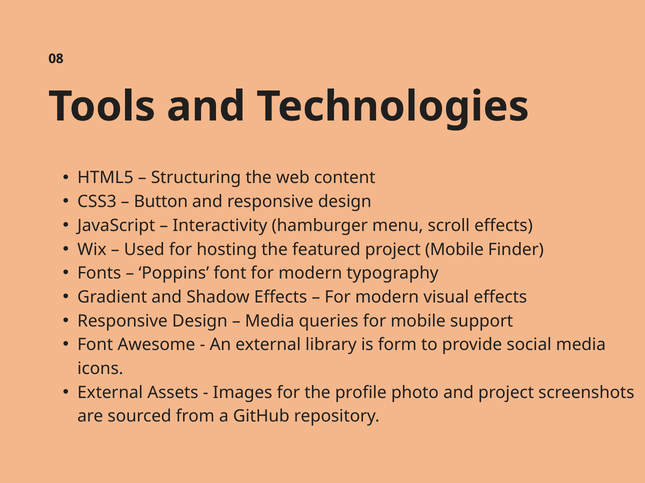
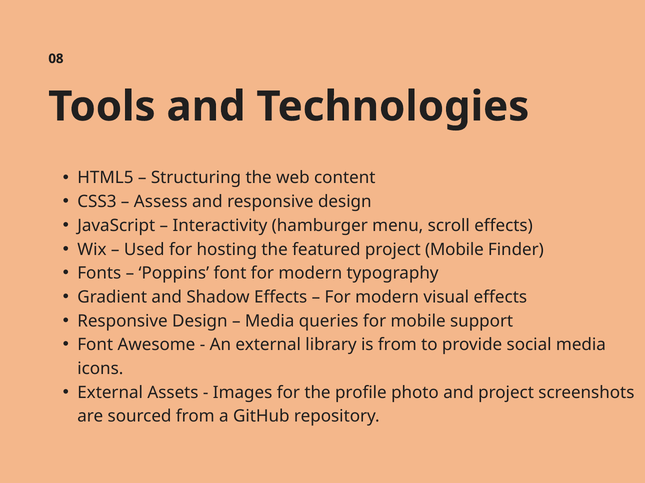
Button: Button -> Assess
is form: form -> from
